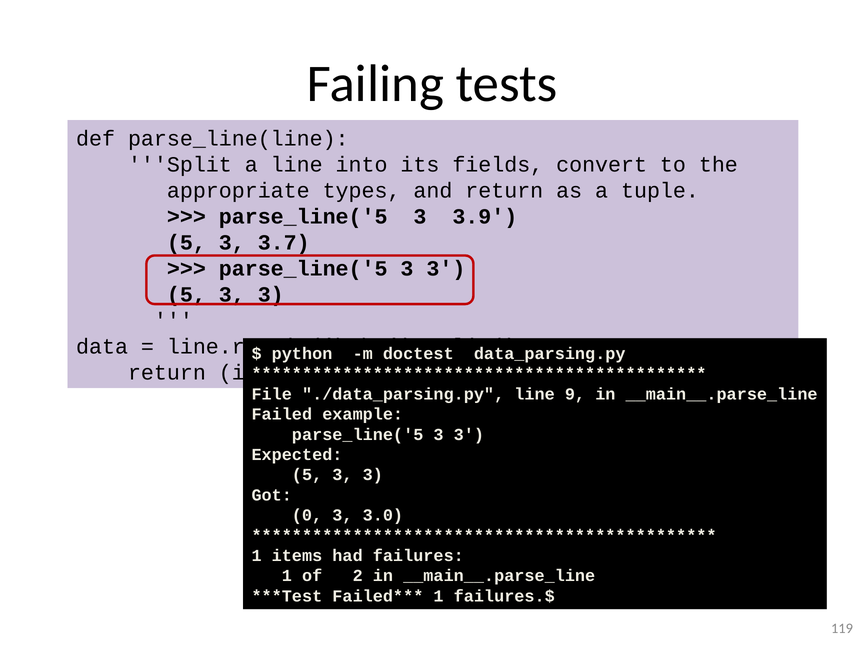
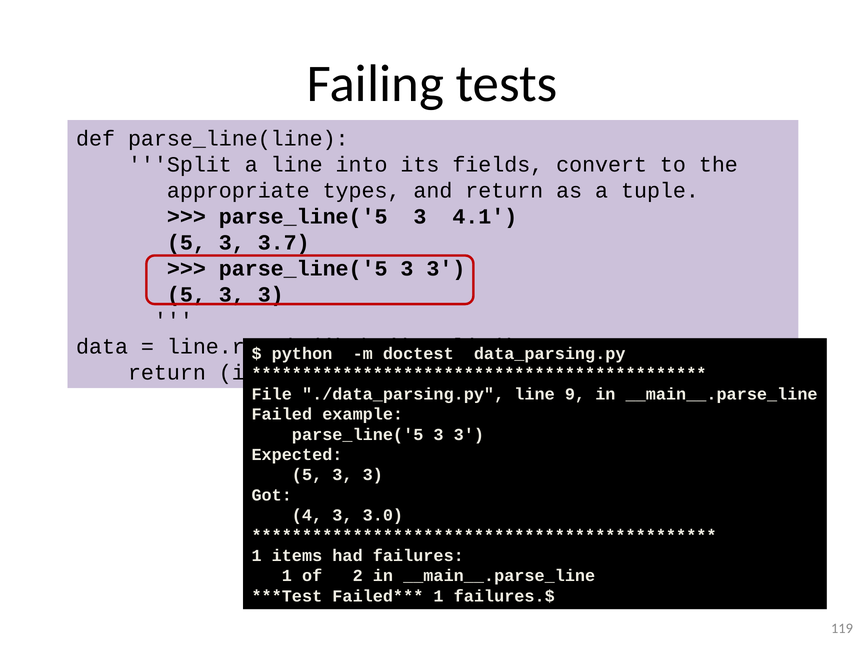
3.9: 3.9 -> 4.1
0: 0 -> 4
